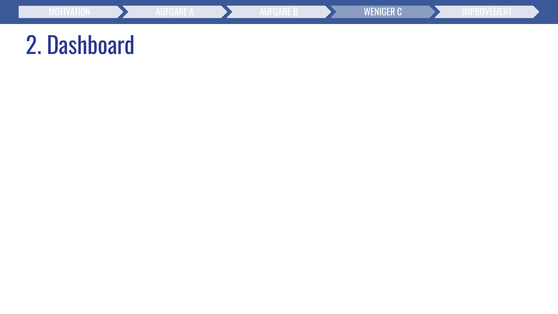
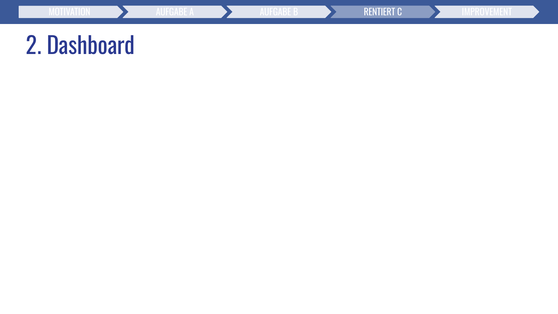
WENIGER: WENIGER -> RENTIERT
